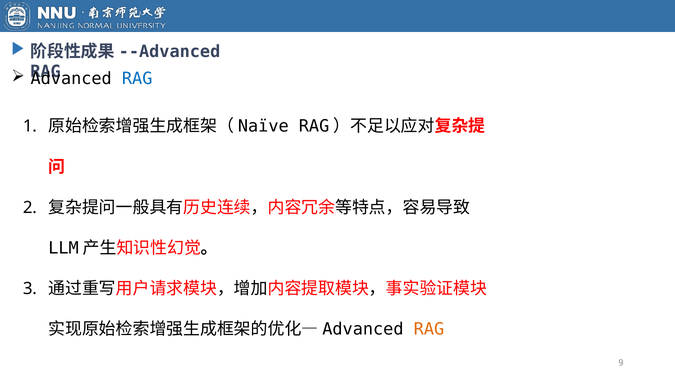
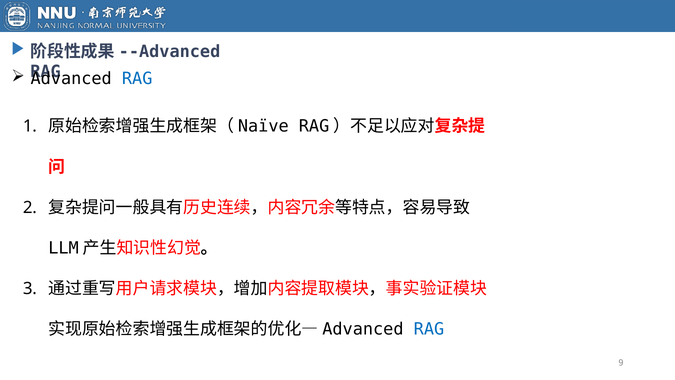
RAG at (429, 329) colour: orange -> blue
